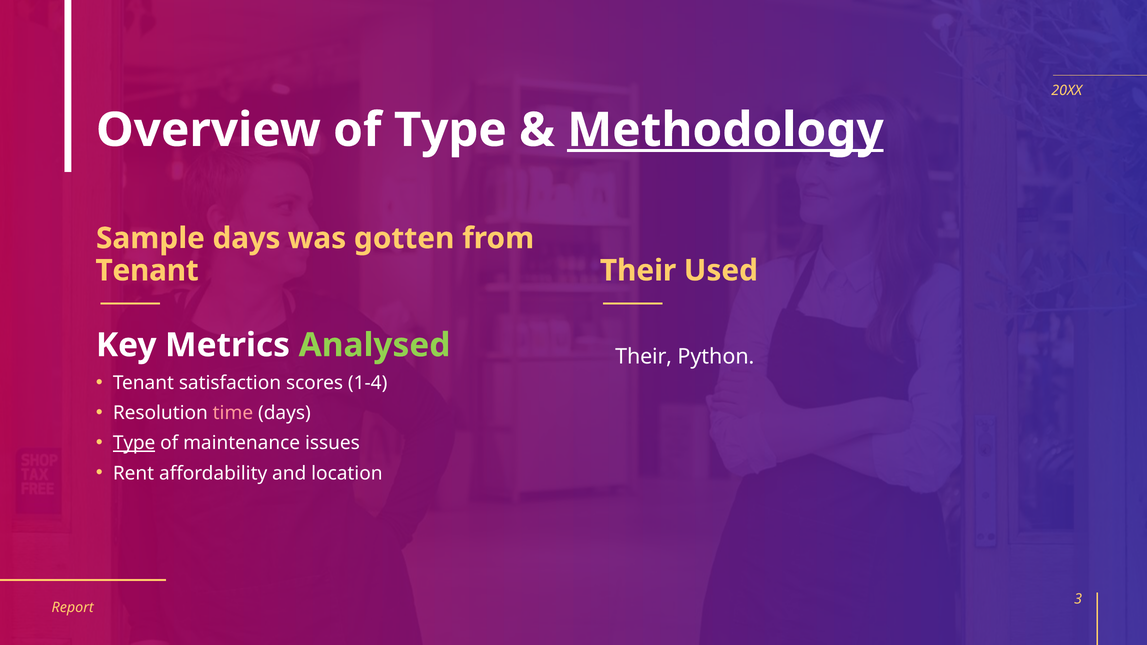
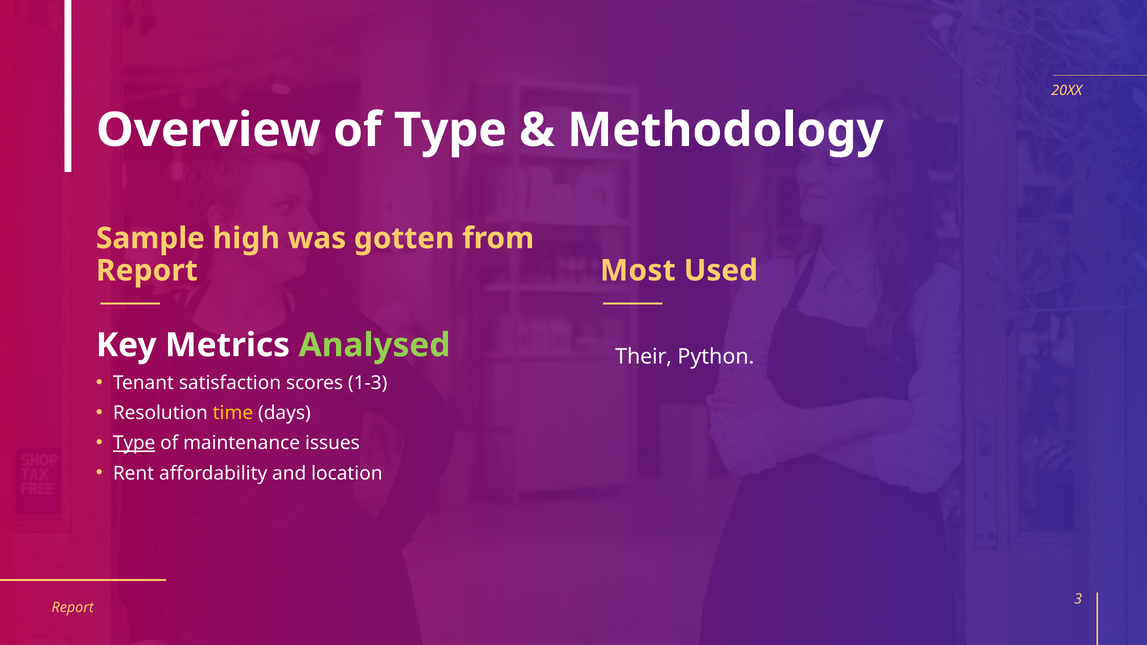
Methodology underline: present -> none
Sample days: days -> high
Tenant at (147, 271): Tenant -> Report
Their at (638, 271): Their -> Most
1-4: 1-4 -> 1-3
time colour: pink -> yellow
